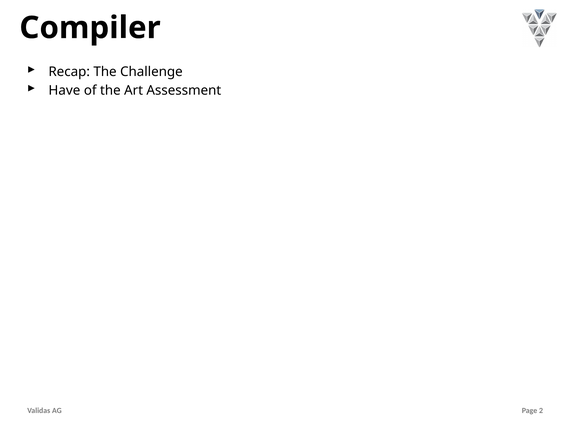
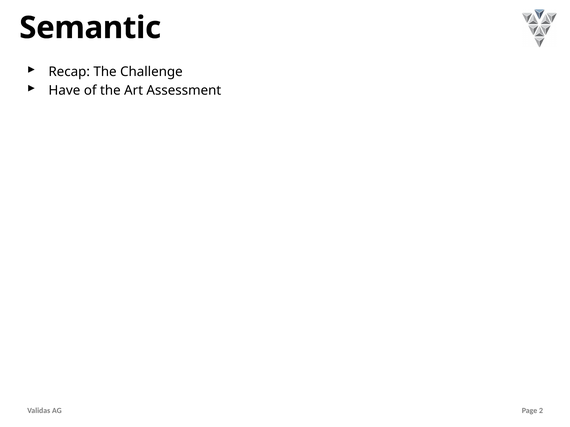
Compiler: Compiler -> Semantic
